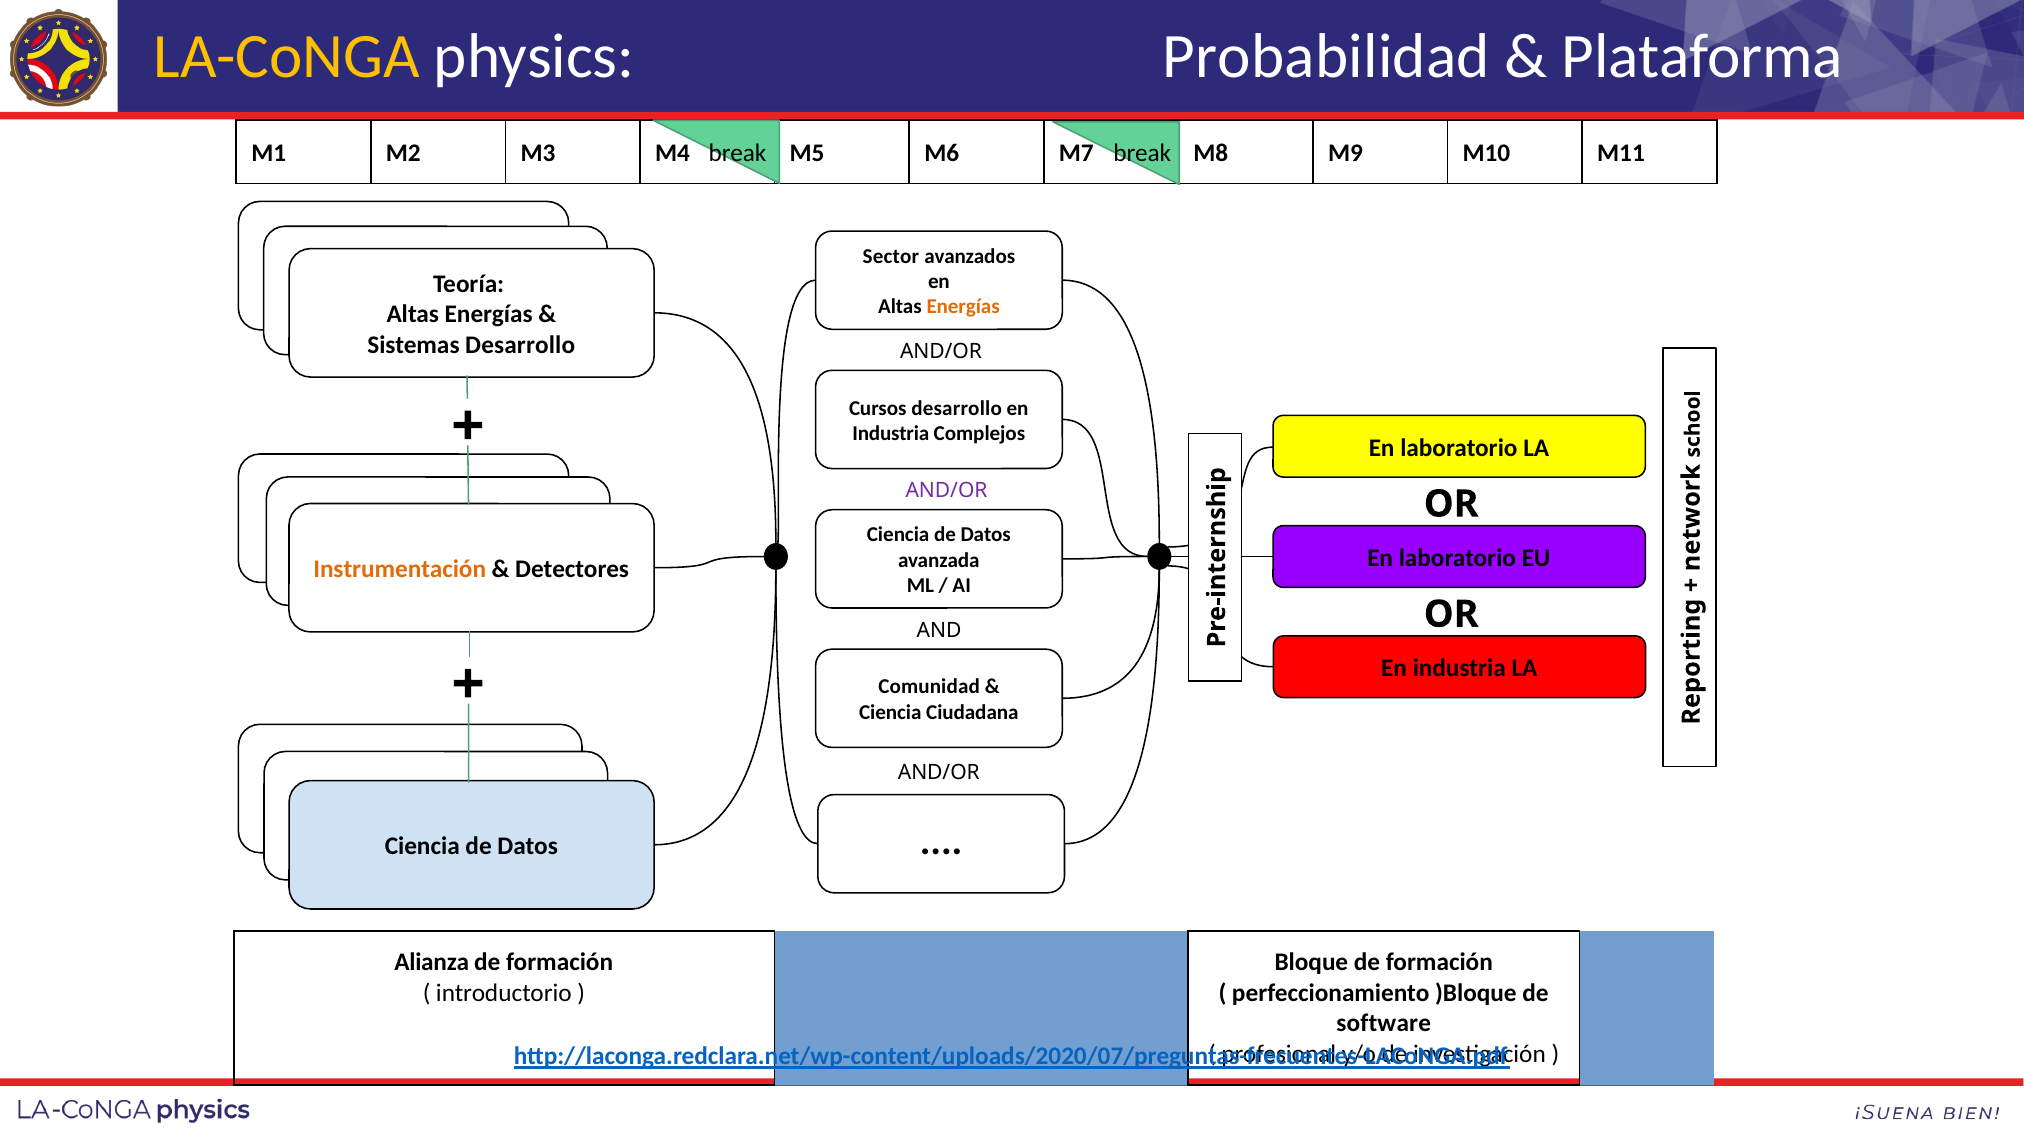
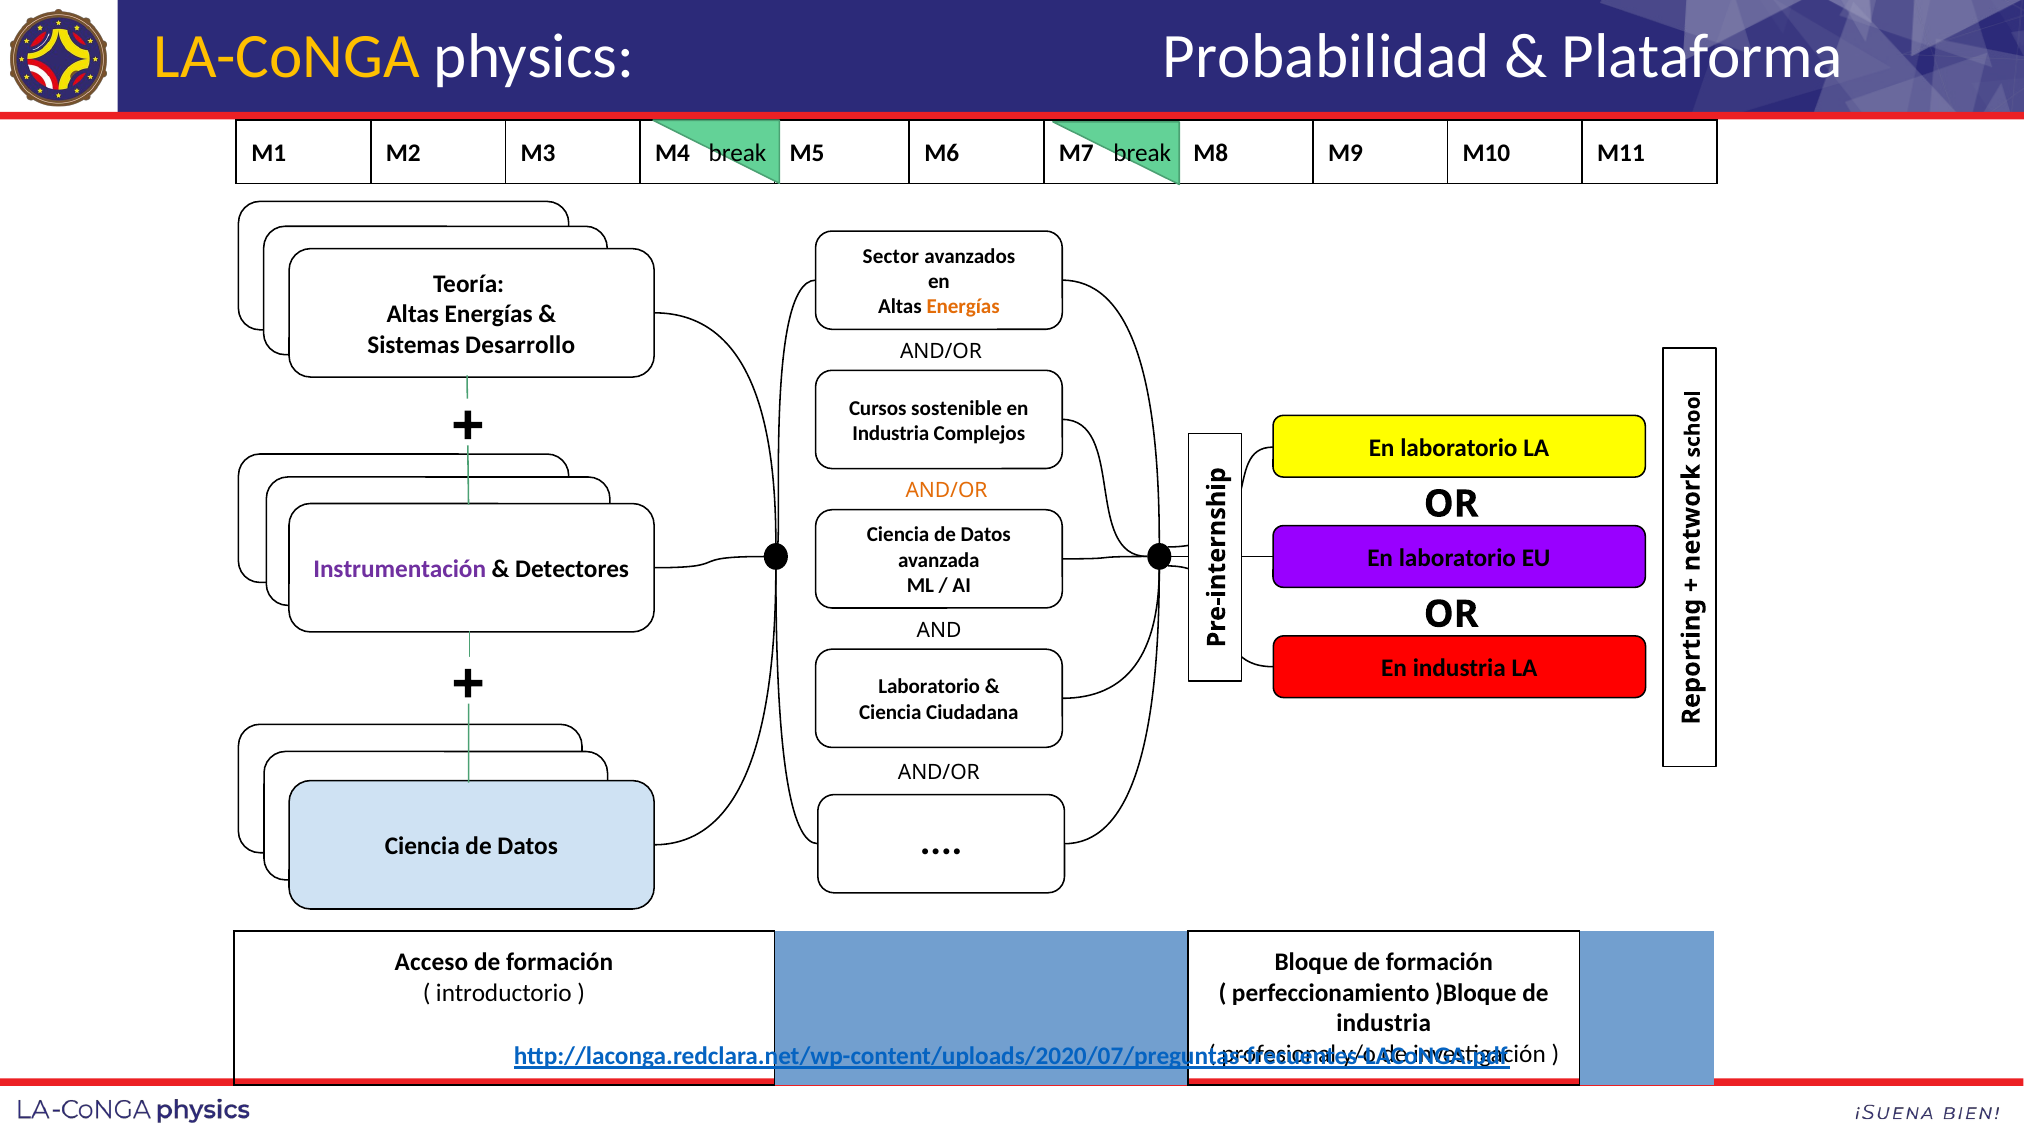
Cursos desarrollo: desarrollo -> sostenible
AND/OR at (947, 490) colour: purple -> orange
Instrumentación colour: orange -> purple
Comunidad at (929, 687): Comunidad -> Laboratorio
Alianza: Alianza -> Acceso
software at (1384, 1023): software -> industria
